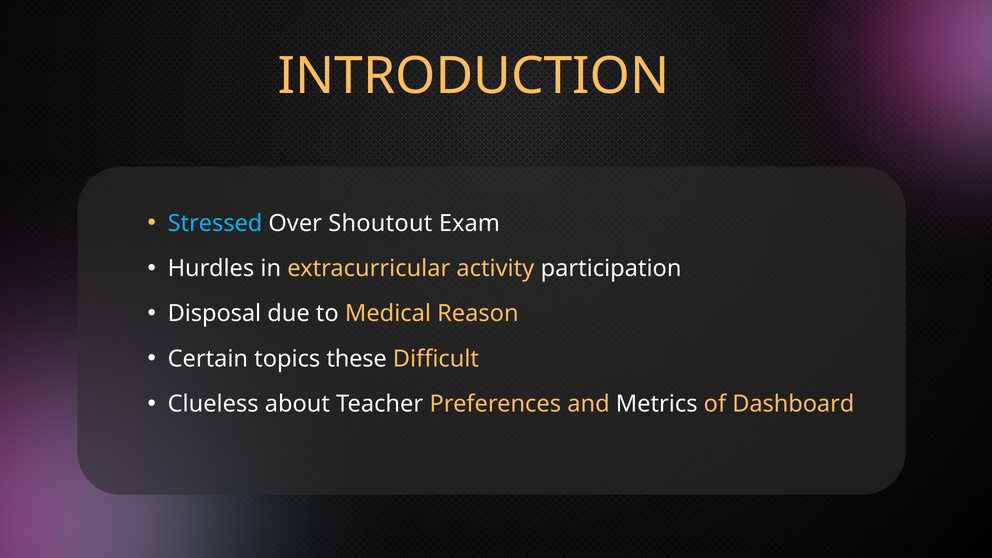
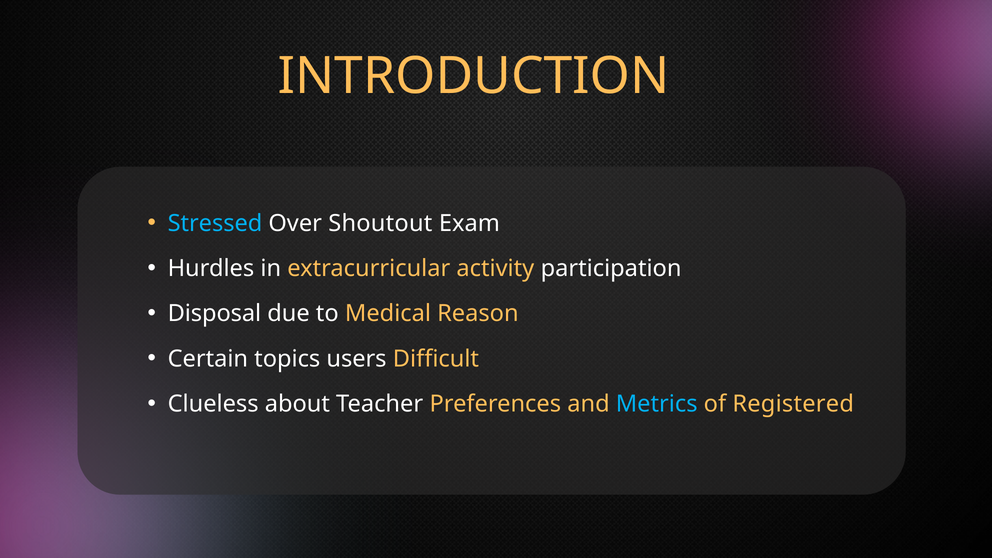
these: these -> users
Metrics colour: white -> light blue
Dashboard: Dashboard -> Registered
